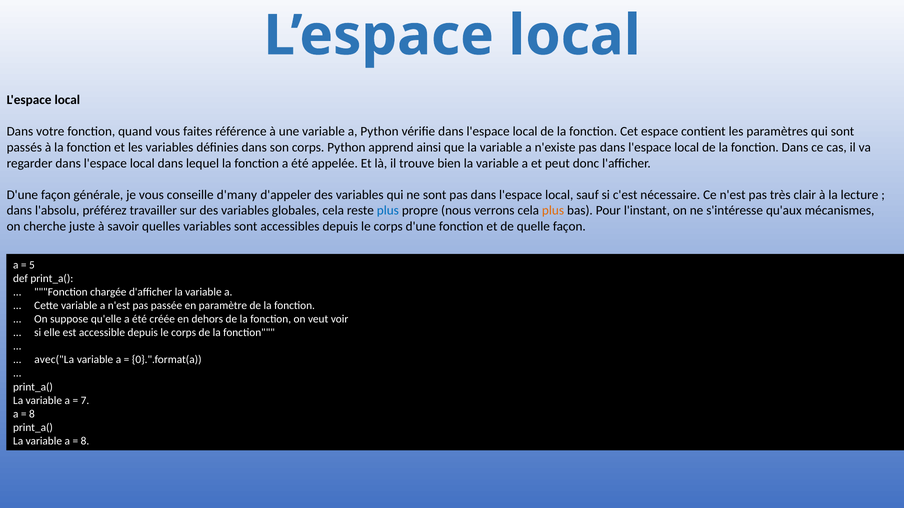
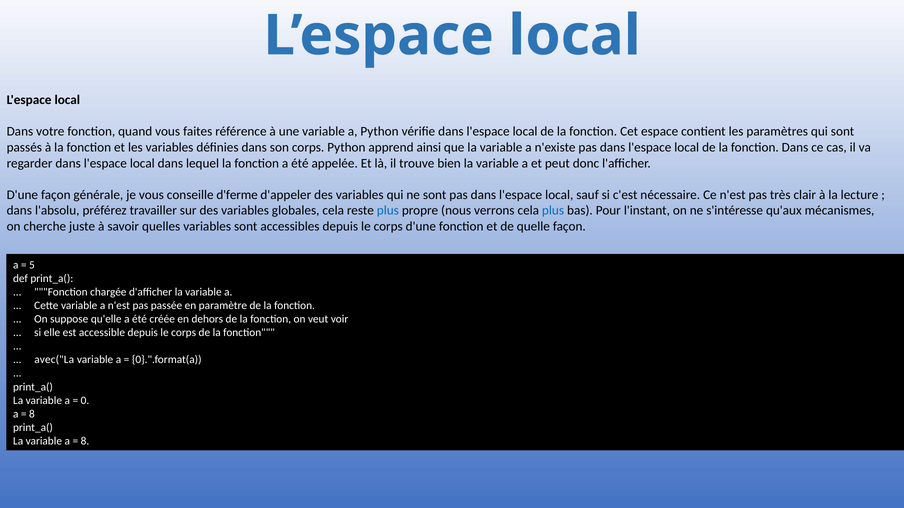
d'many: d'many -> d'ferme
plus at (553, 211) colour: orange -> blue
7: 7 -> 0
